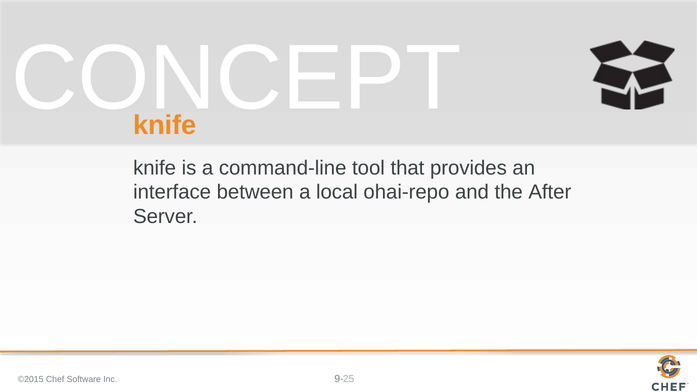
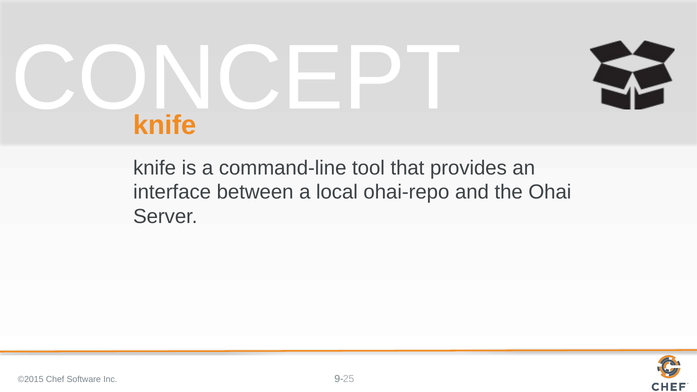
After: After -> Ohai
